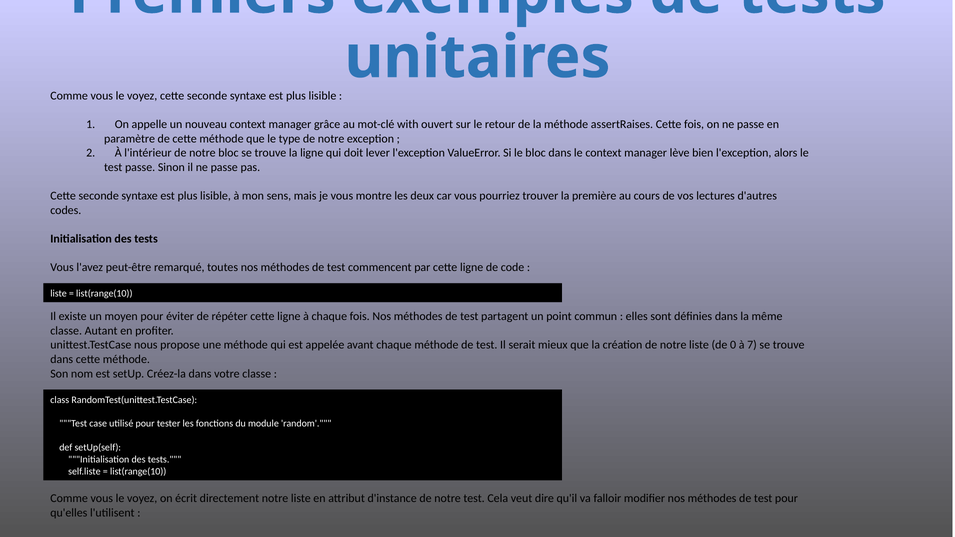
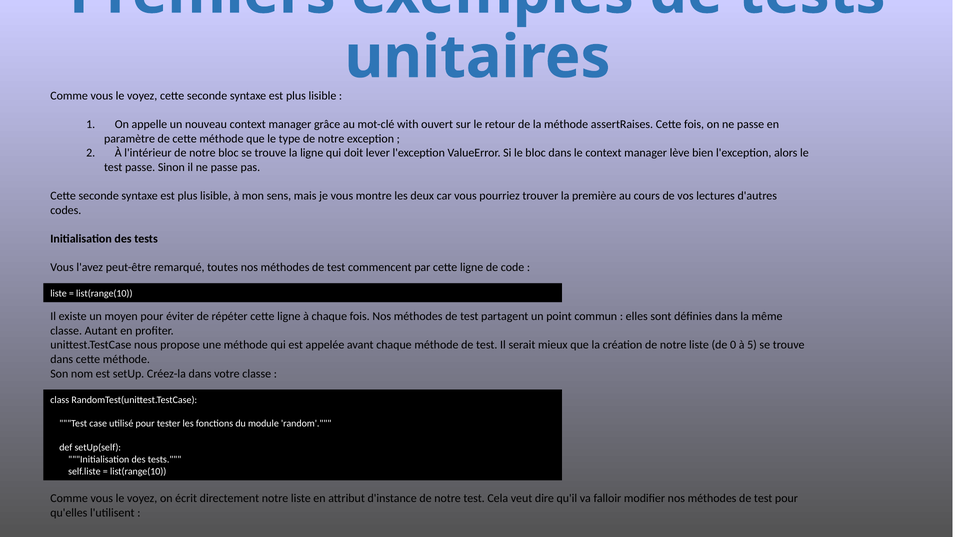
7: 7 -> 5
